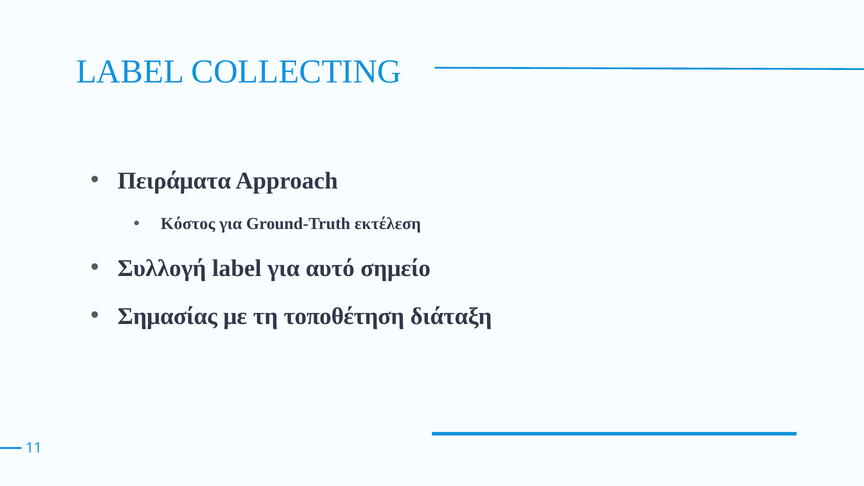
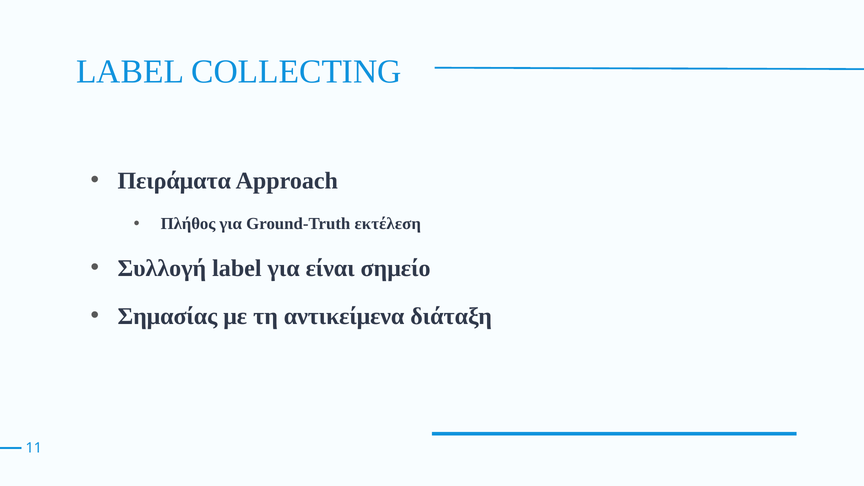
Κόστος: Κόστος -> Πλήθος
αυτό: αυτό -> είναι
τοποθέτηση: τοποθέτηση -> αντικείμενα
